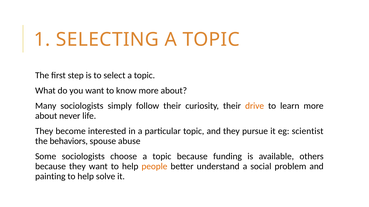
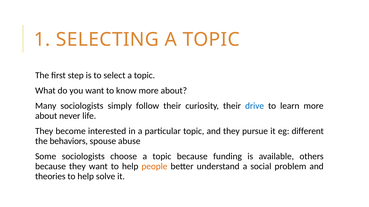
drive colour: orange -> blue
scientist: scientist -> different
painting: painting -> theories
